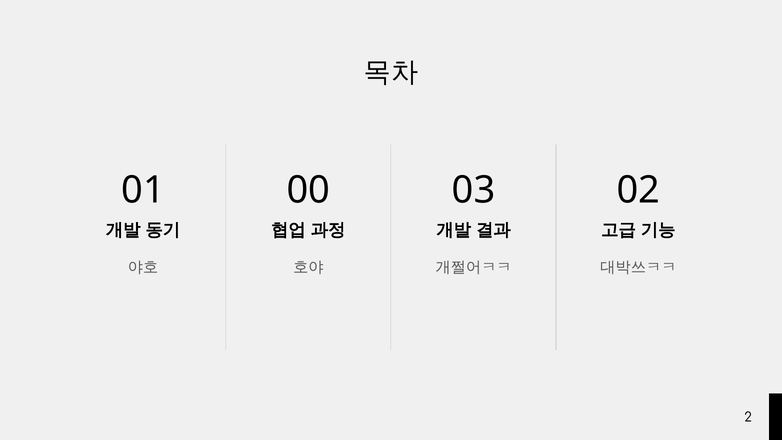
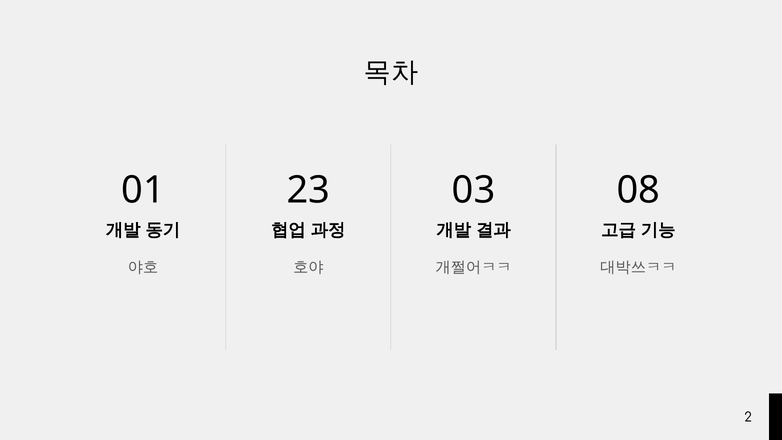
00: 00 -> 23
02: 02 -> 08
